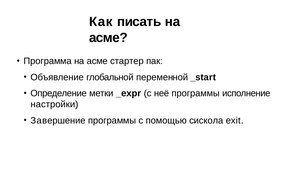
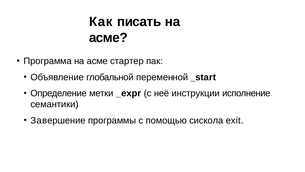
неё программы: программы -> инструкции
настройки: настройки -> семантики
